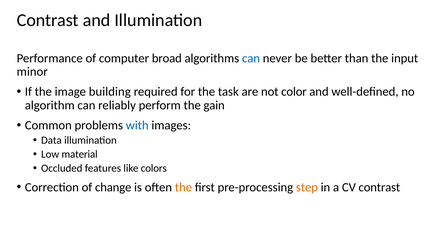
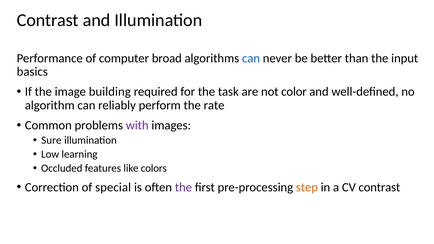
minor: minor -> basics
gain: gain -> rate
with colour: blue -> purple
Data: Data -> Sure
material: material -> learning
change: change -> special
the at (183, 187) colour: orange -> purple
